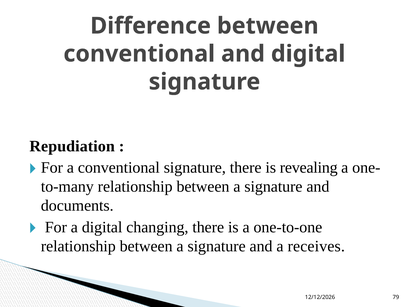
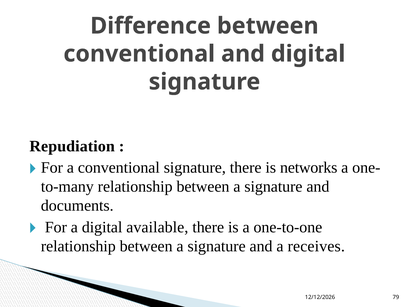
revealing: revealing -> networks
changing: changing -> available
